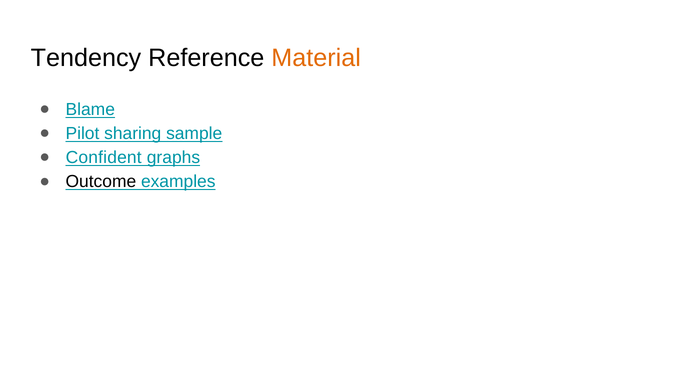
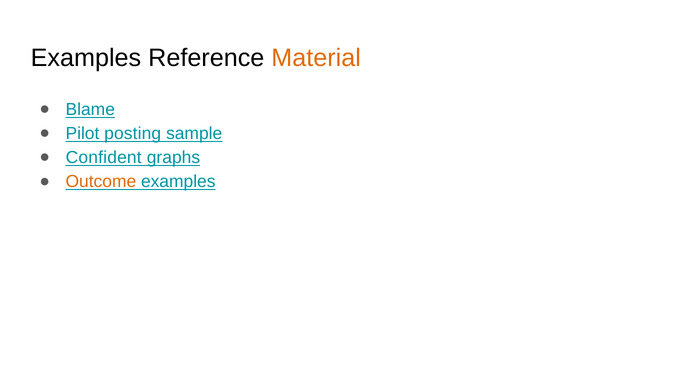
Tendency at (86, 58): Tendency -> Examples
sharing: sharing -> posting
Outcome colour: black -> orange
